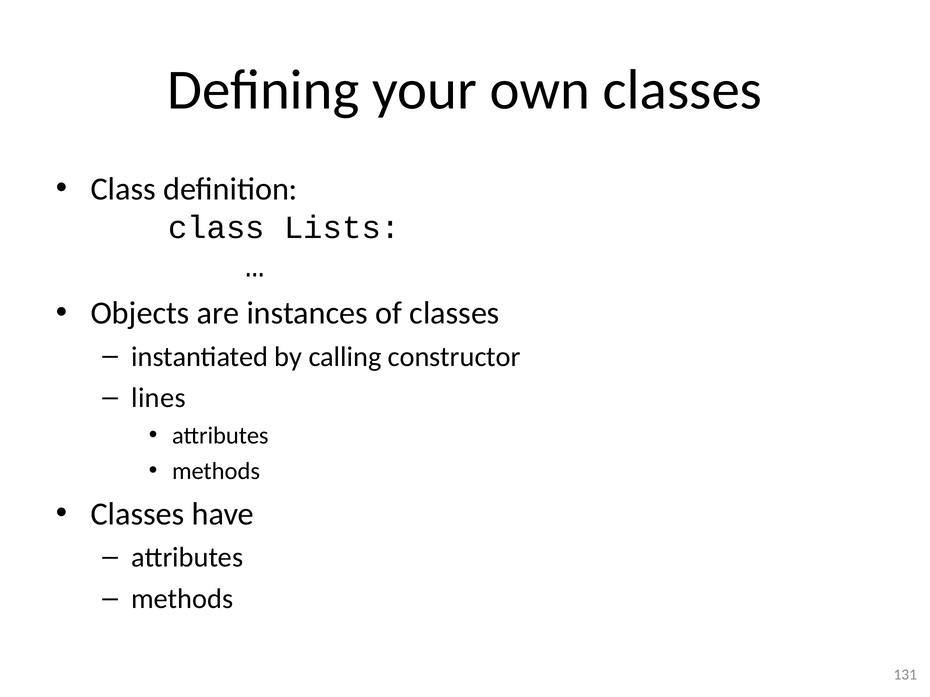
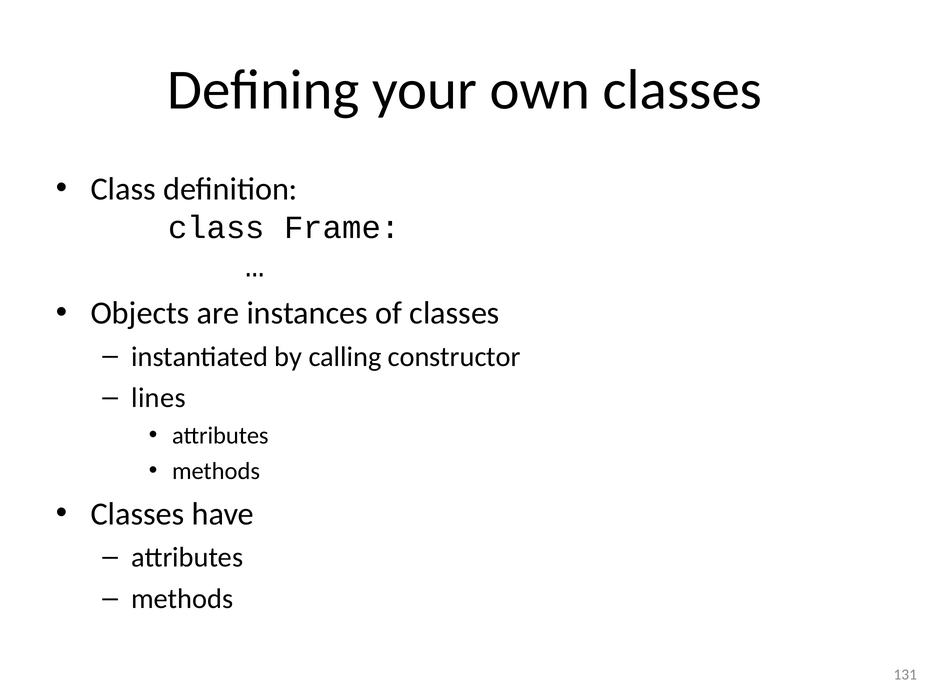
Lists: Lists -> Frame
